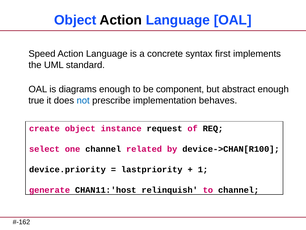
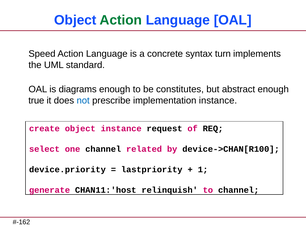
Action at (121, 20) colour: black -> green
first: first -> turn
component: component -> constitutes
implementation behaves: behaves -> instance
